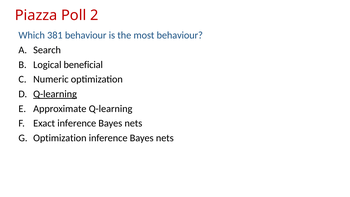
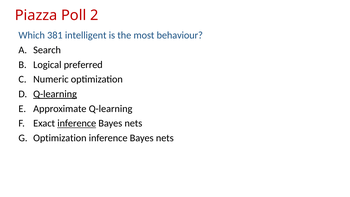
381 behaviour: behaviour -> intelligent
beneficial: beneficial -> preferred
inference at (77, 123) underline: none -> present
